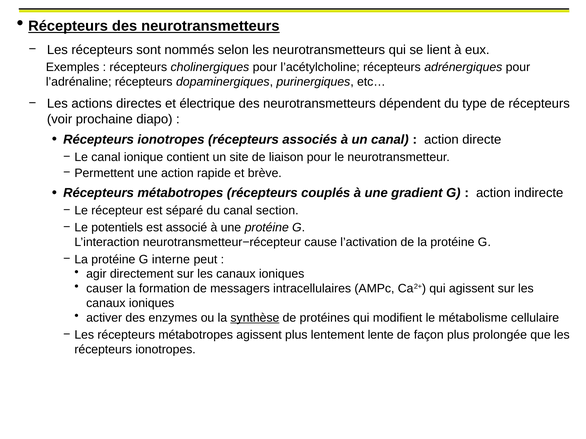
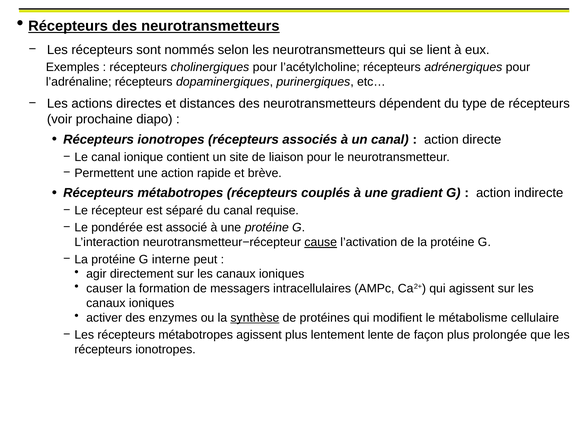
électrique: électrique -> distances
section: section -> requise
potentiels: potentiels -> pondérée
cause underline: none -> present
